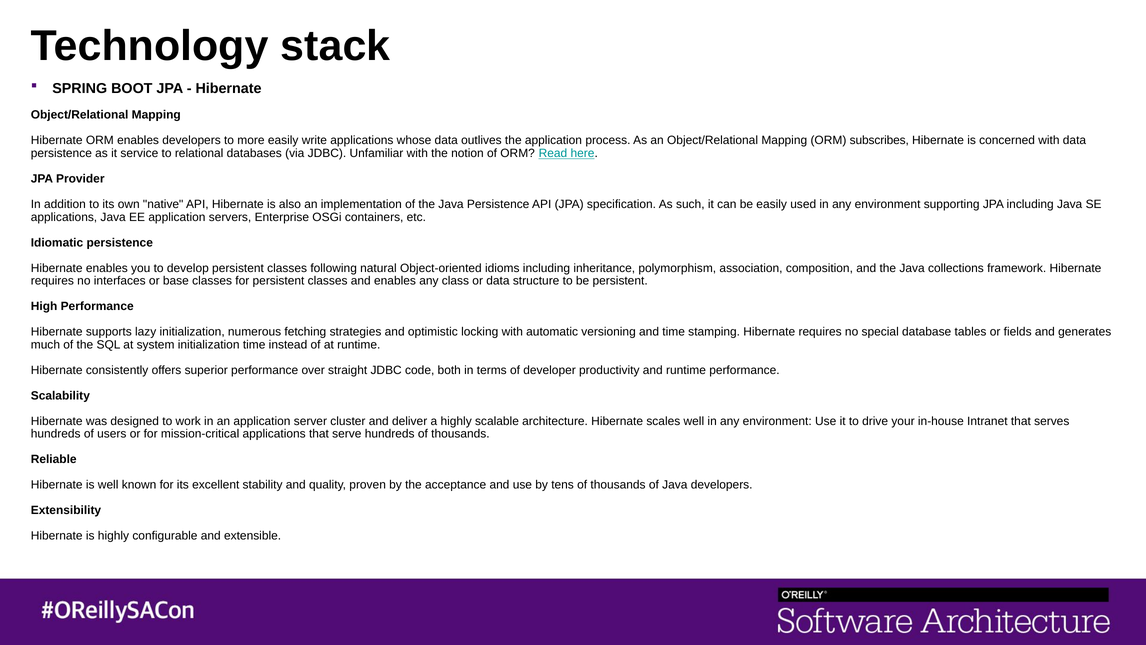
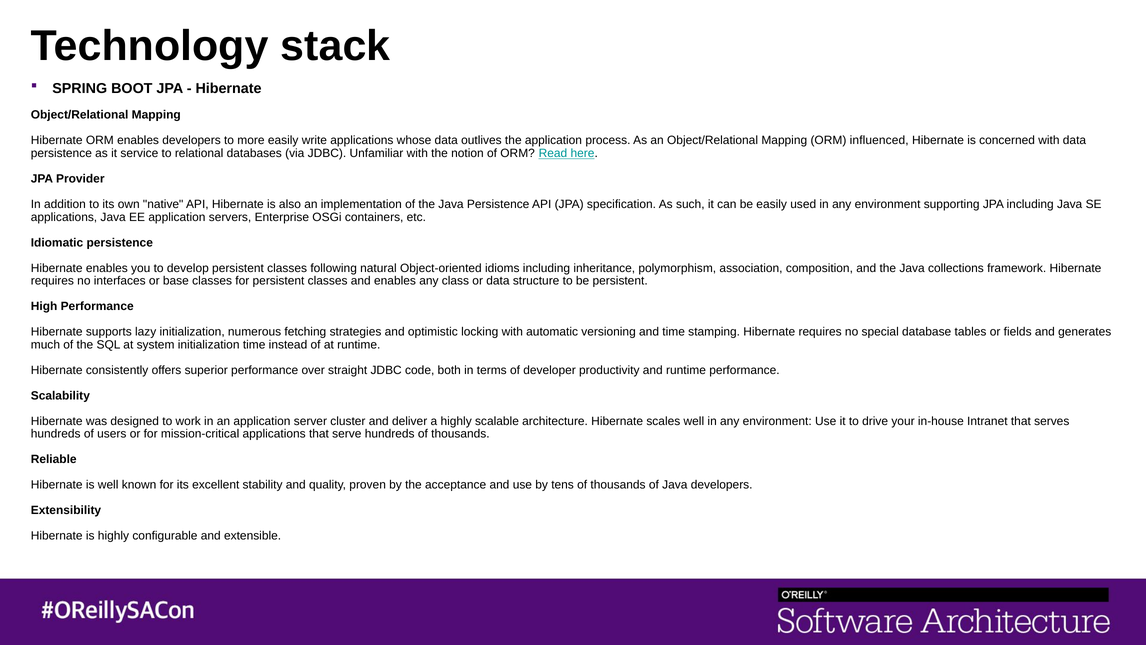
subscribes: subscribes -> influenced
